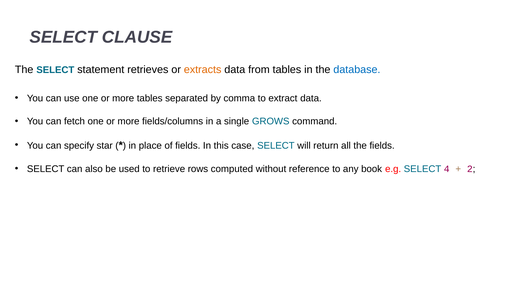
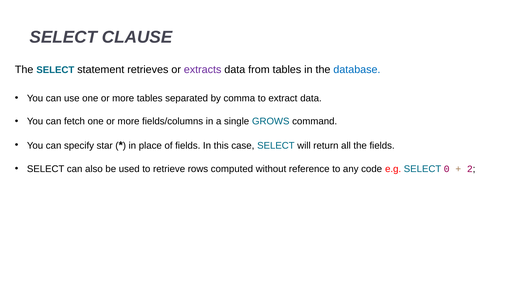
extracts colour: orange -> purple
book: book -> code
4: 4 -> 0
